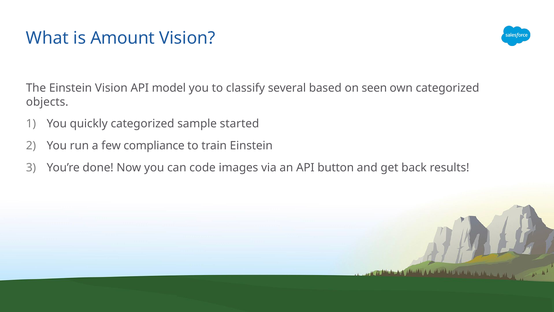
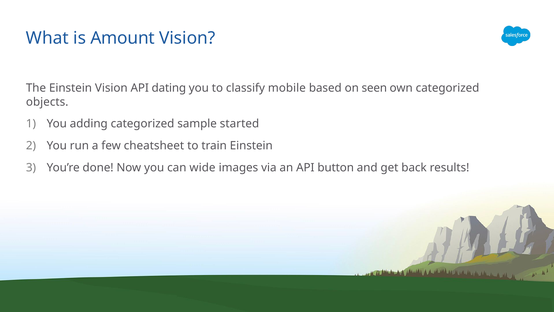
model: model -> dating
several: several -> mobile
quickly: quickly -> adding
compliance: compliance -> cheatsheet
code: code -> wide
